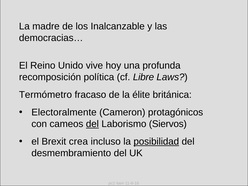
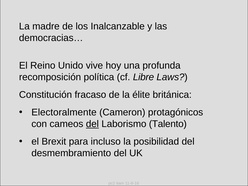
Termómetro: Termómetro -> Constitución
Siervos: Siervos -> Talento
crea: crea -> para
posibilidad underline: present -> none
